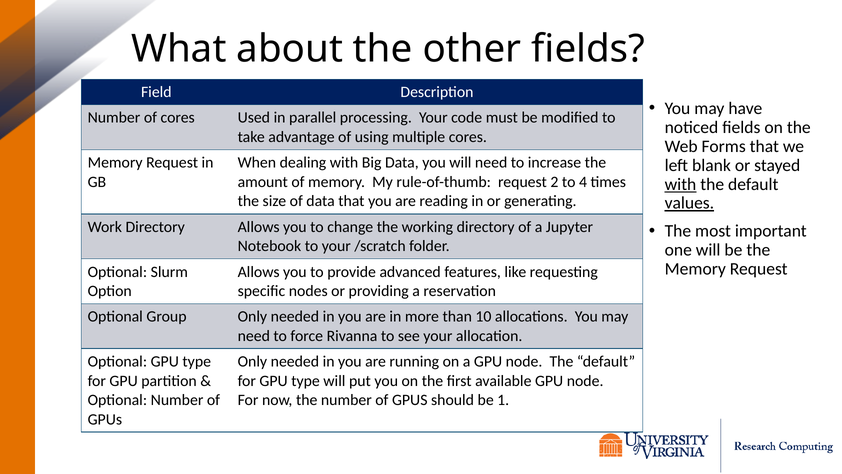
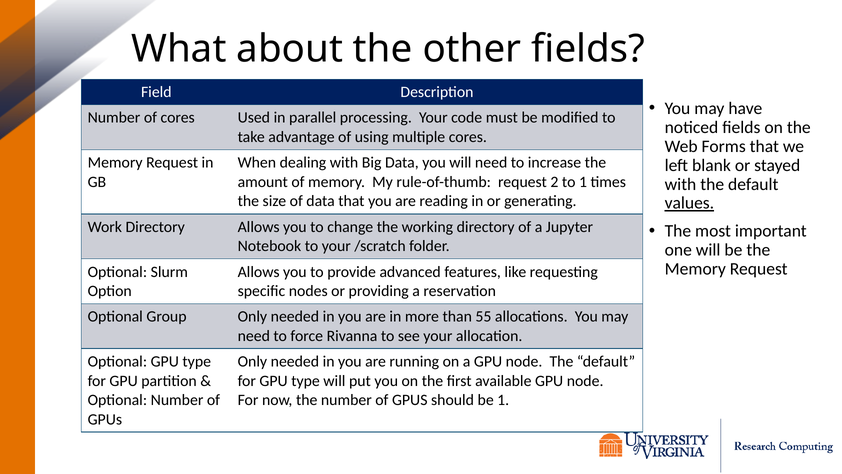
to 4: 4 -> 1
with at (681, 184) underline: present -> none
10: 10 -> 55
